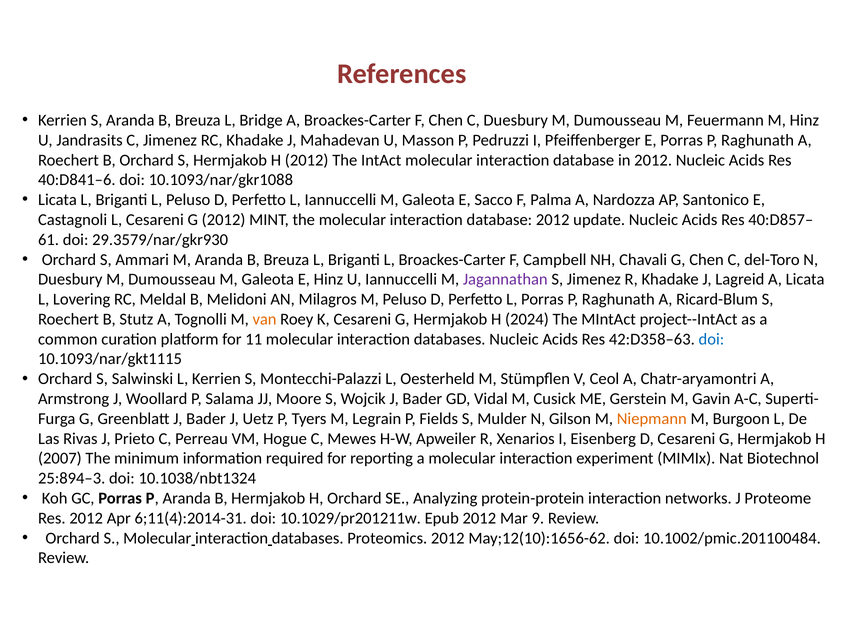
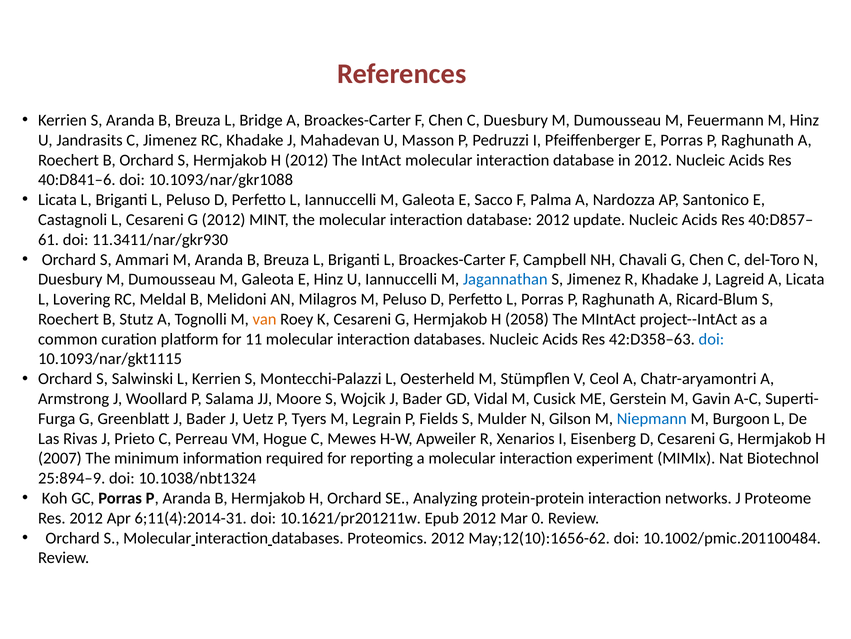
29.3579/nar/gkr930: 29.3579/nar/gkr930 -> 11.3411/nar/gkr930
Jagannathan colour: purple -> blue
2024: 2024 -> 2058
Niepmann colour: orange -> blue
25:894–3: 25:894–3 -> 25:894–9
10.1029/pr201211w: 10.1029/pr201211w -> 10.1621/pr201211w
9: 9 -> 0
